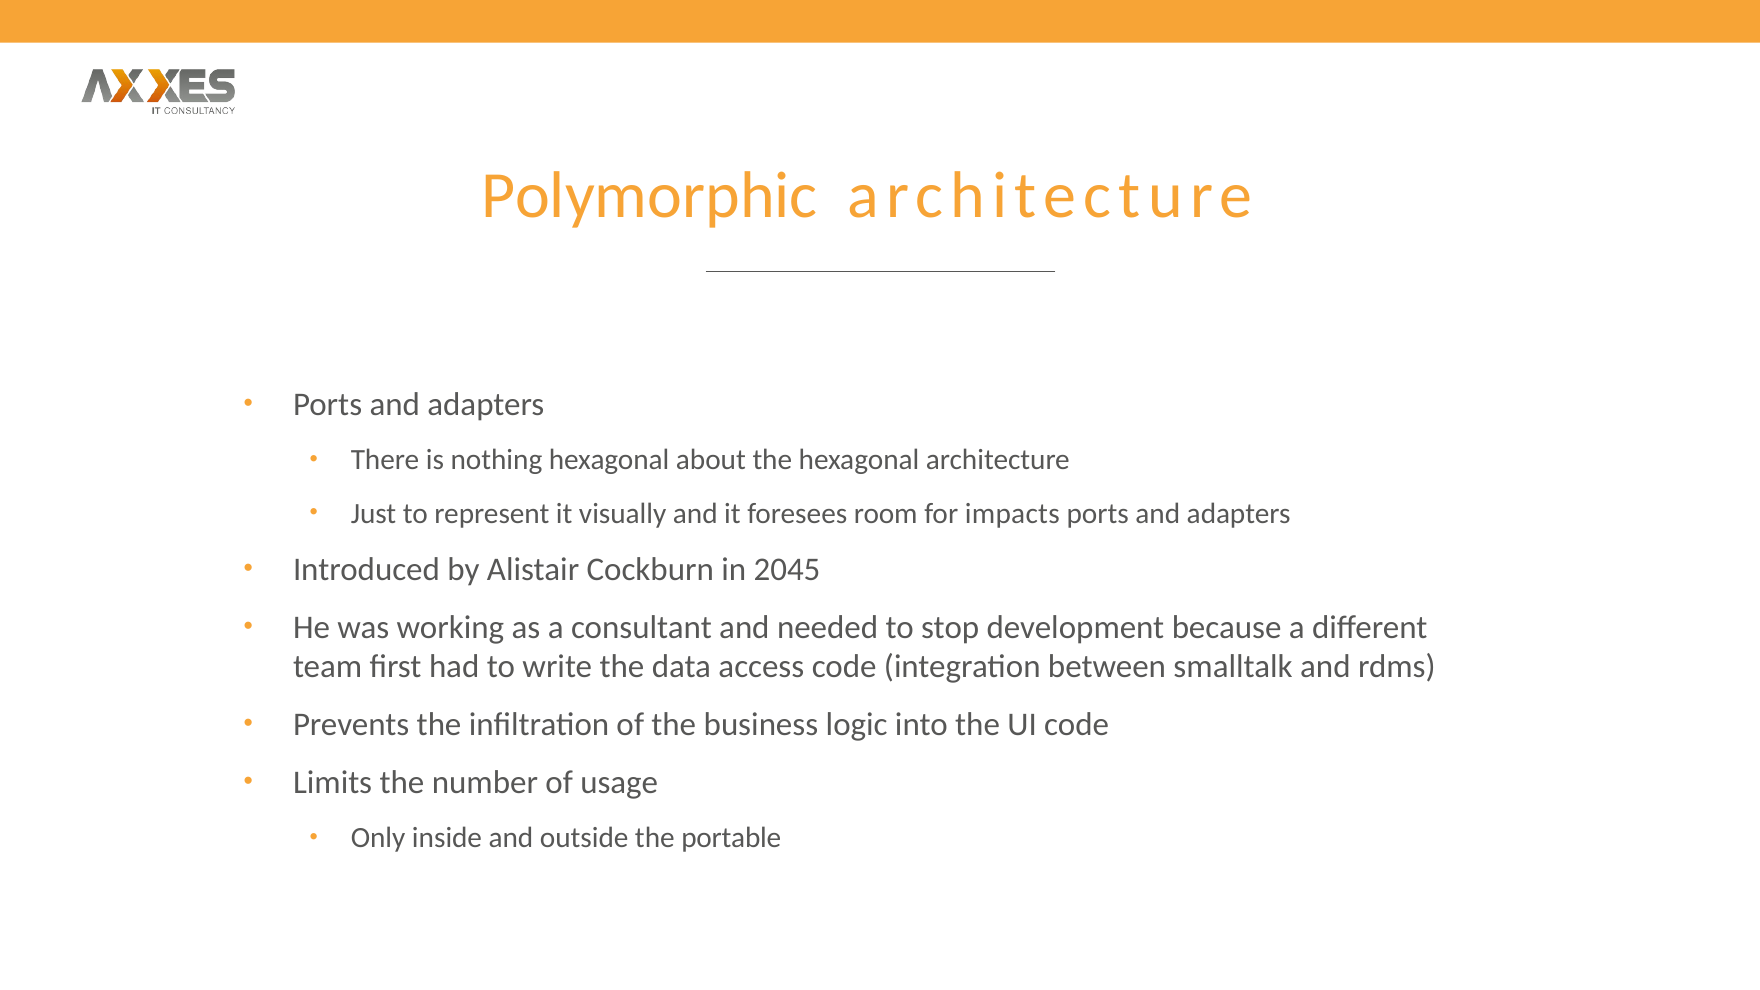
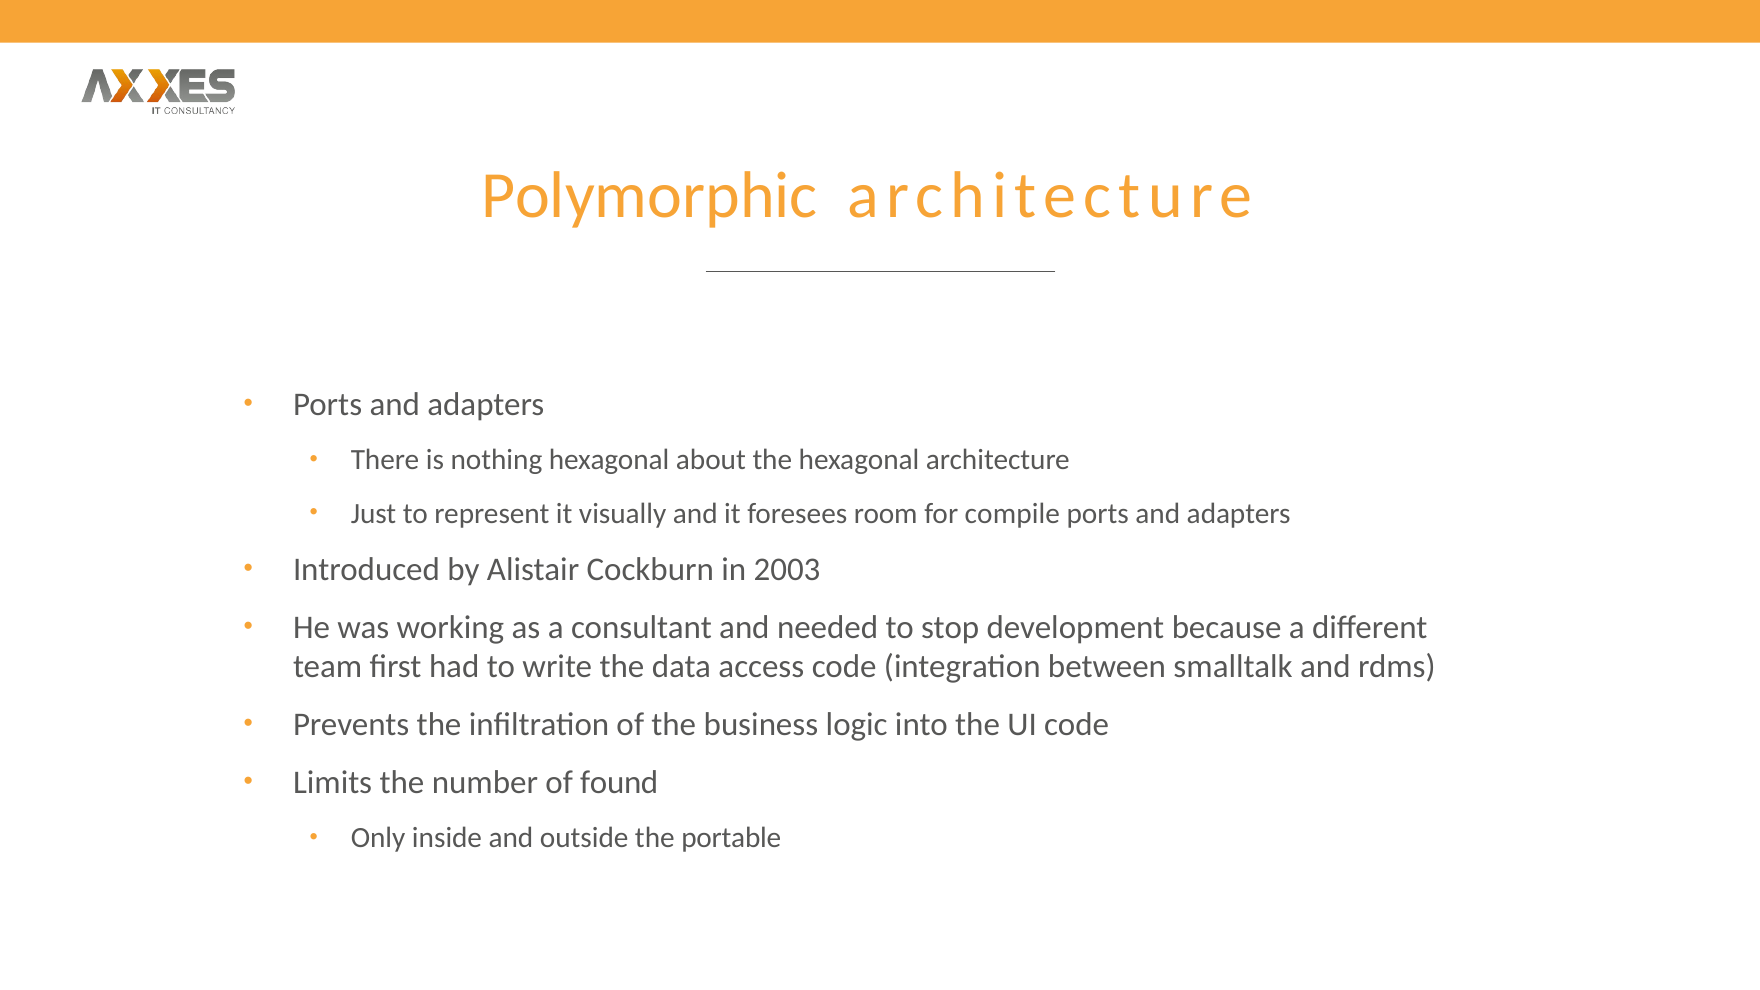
impacts: impacts -> compile
2045: 2045 -> 2003
usage: usage -> found
